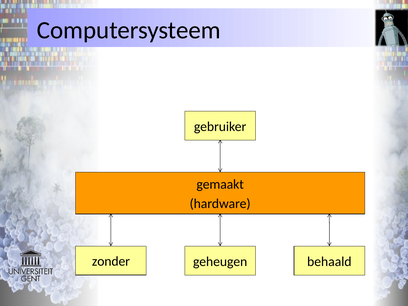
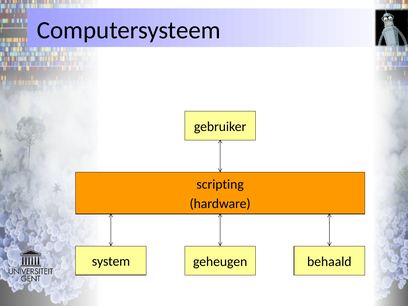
gemaakt: gemaakt -> scripting
zonder: zonder -> system
